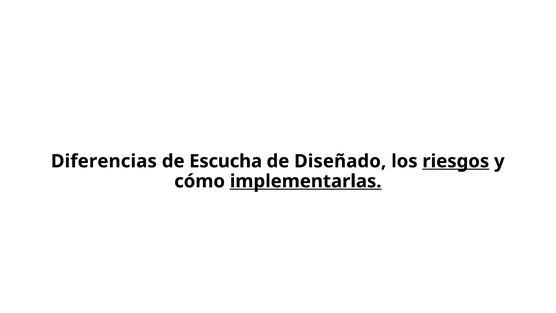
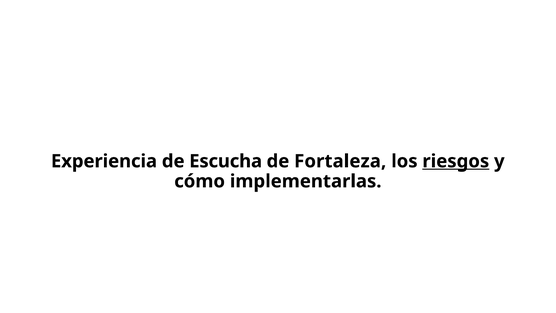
Diferencias: Diferencias -> Experiencia
Diseñado: Diseñado -> Fortaleza
implementarlas underline: present -> none
